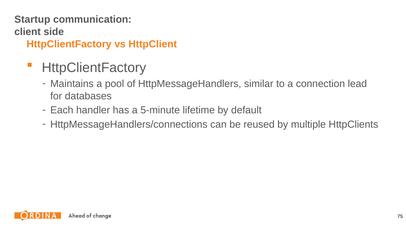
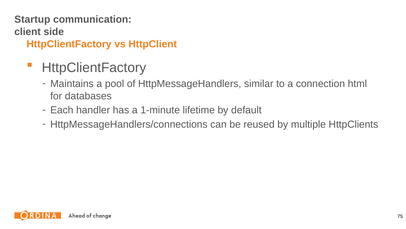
lead: lead -> html
5-minute: 5-minute -> 1-minute
